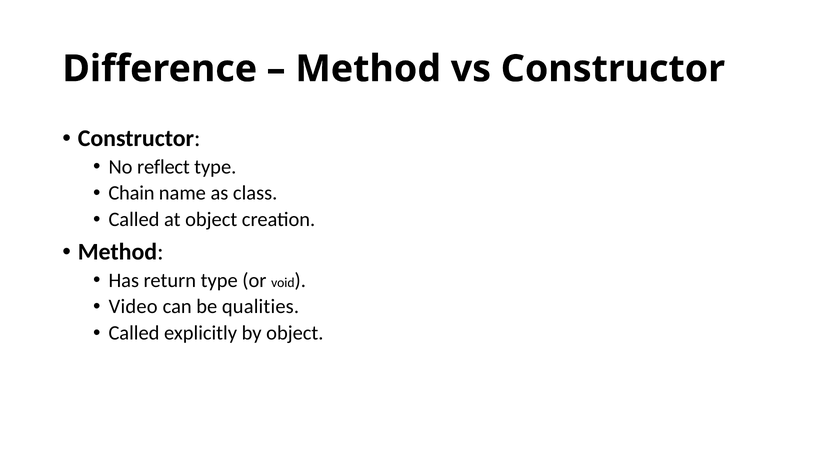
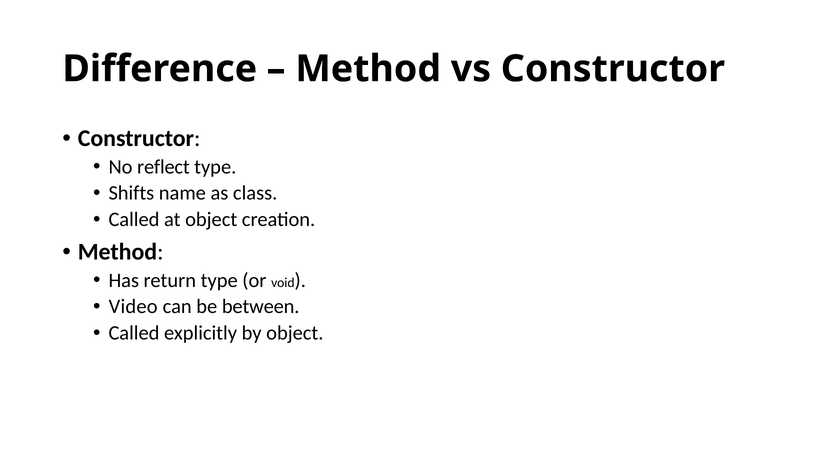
Chain: Chain -> Shifts
qualities: qualities -> between
